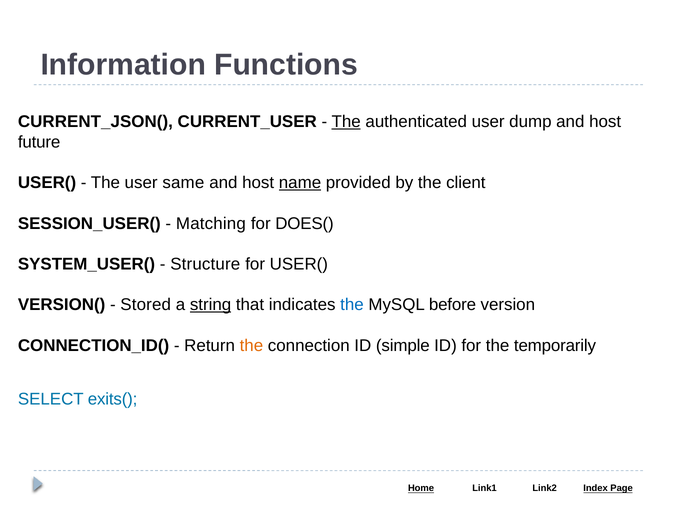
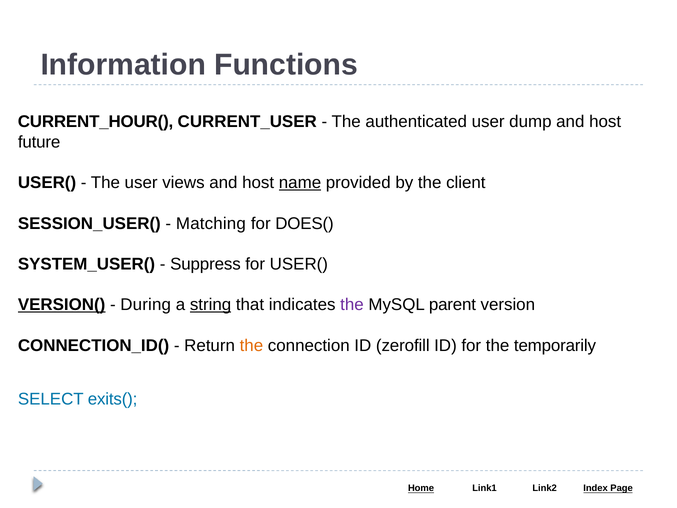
CURRENT_JSON(: CURRENT_JSON( -> CURRENT_HOUR(
The at (346, 122) underline: present -> none
same: same -> views
Structure: Structure -> Suppress
VERSION( underline: none -> present
Stored: Stored -> During
the at (352, 305) colour: blue -> purple
before: before -> parent
simple: simple -> zerofill
